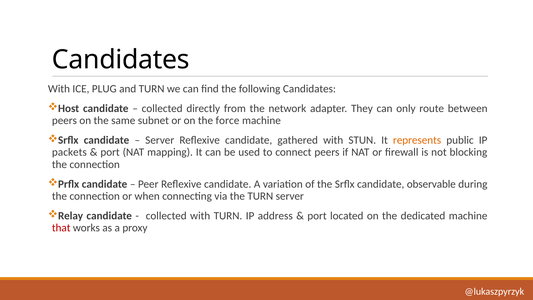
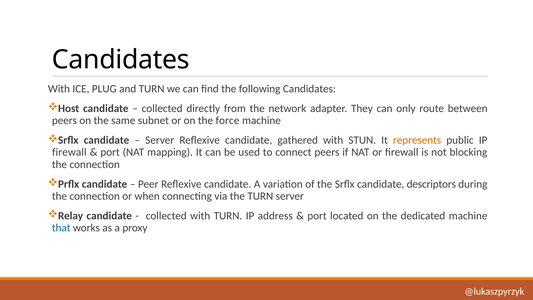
packets at (69, 152): packets -> firewall
observable: observable -> descriptors
that colour: red -> blue
